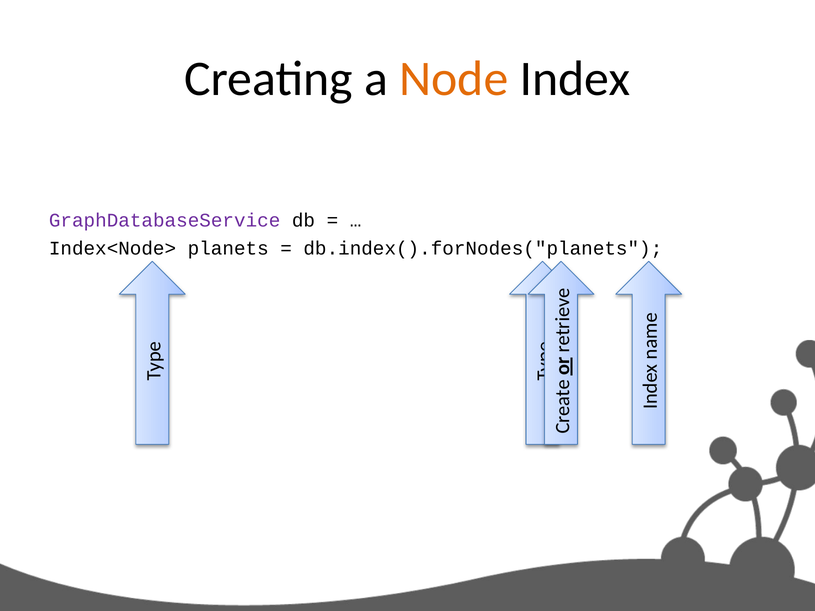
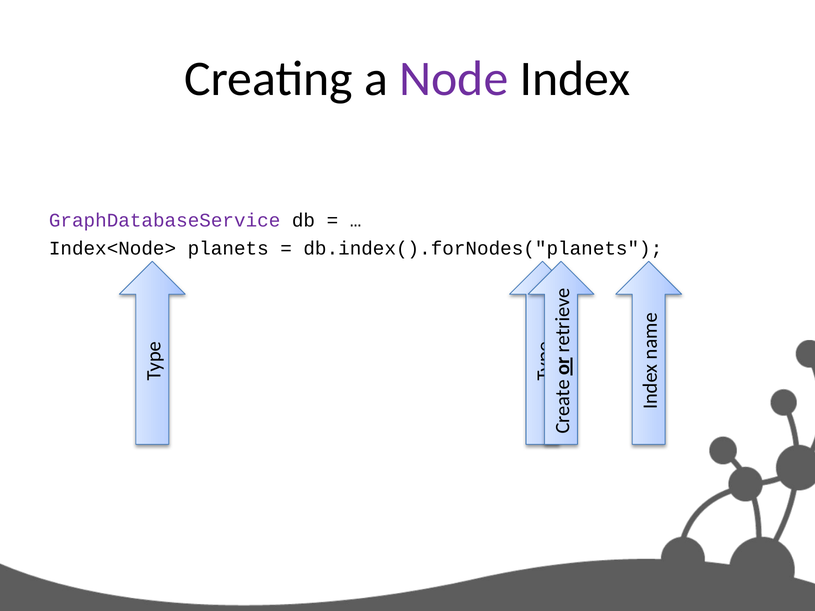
Node colour: orange -> purple
